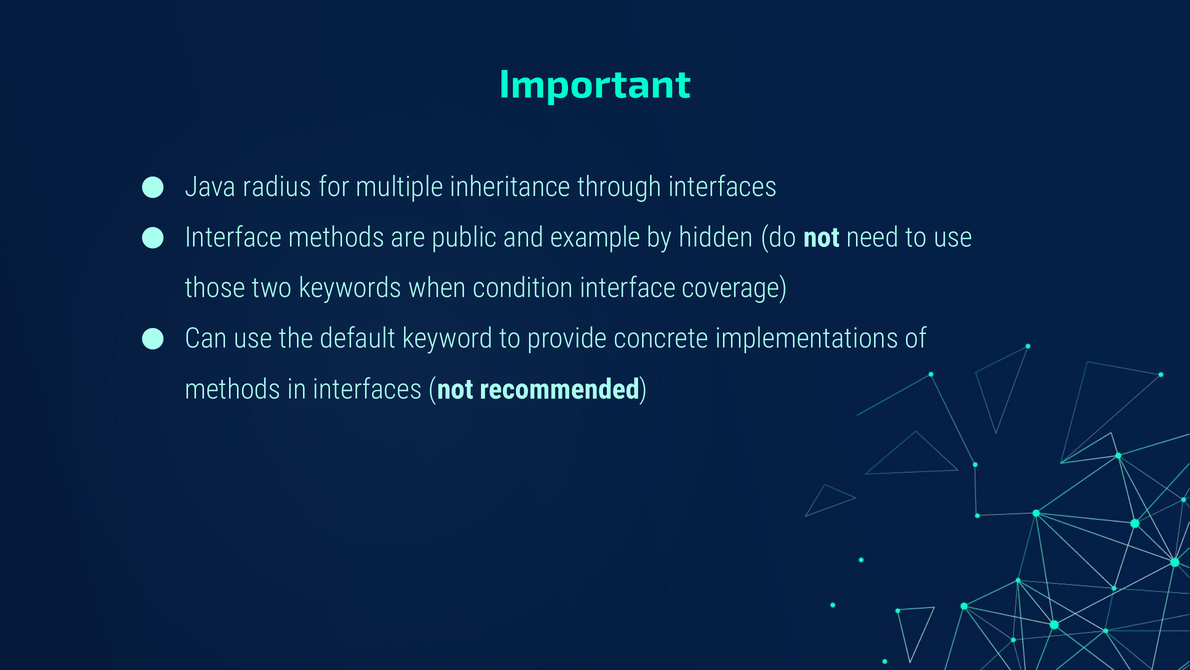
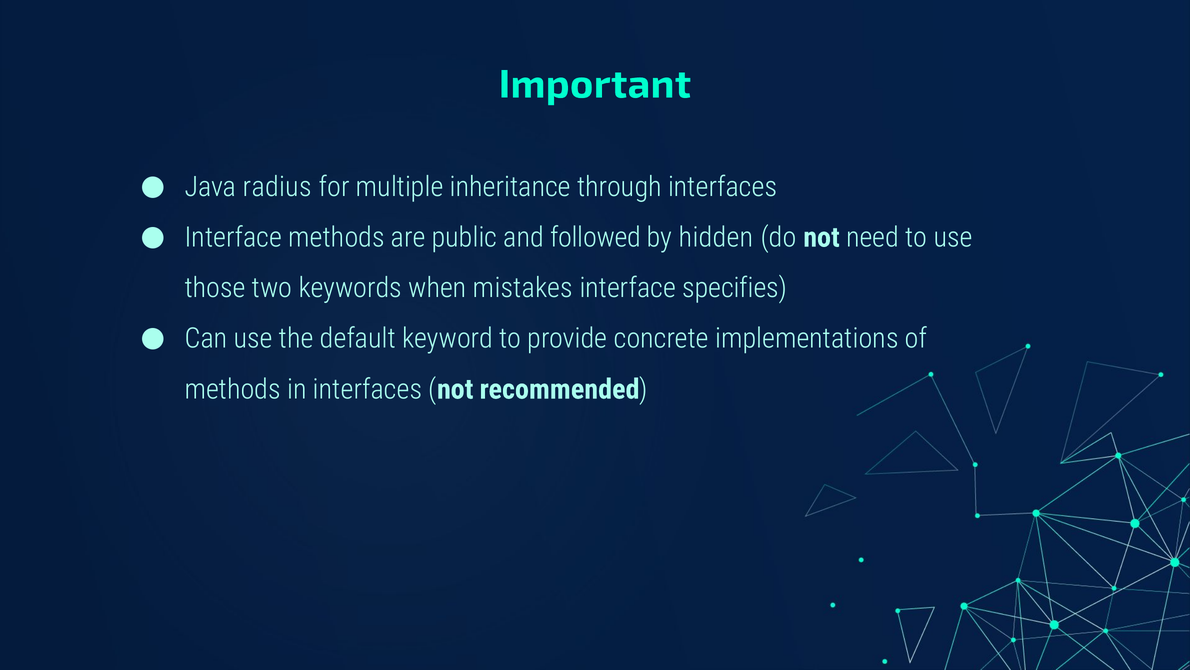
example: example -> followed
condition: condition -> mistakes
coverage: coverage -> specifies
